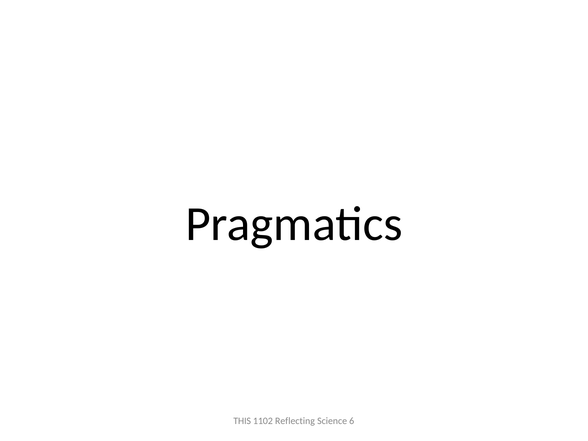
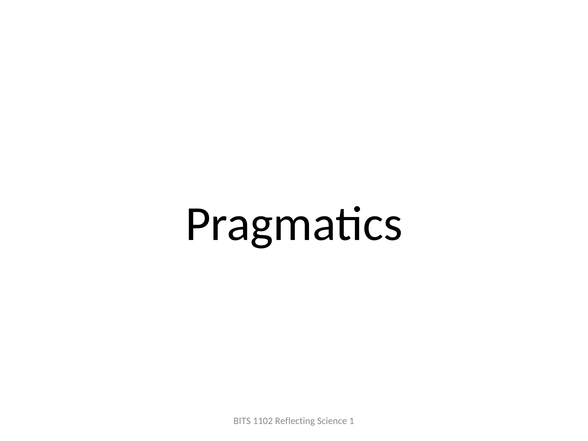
THIS: THIS -> BITS
6: 6 -> 1
